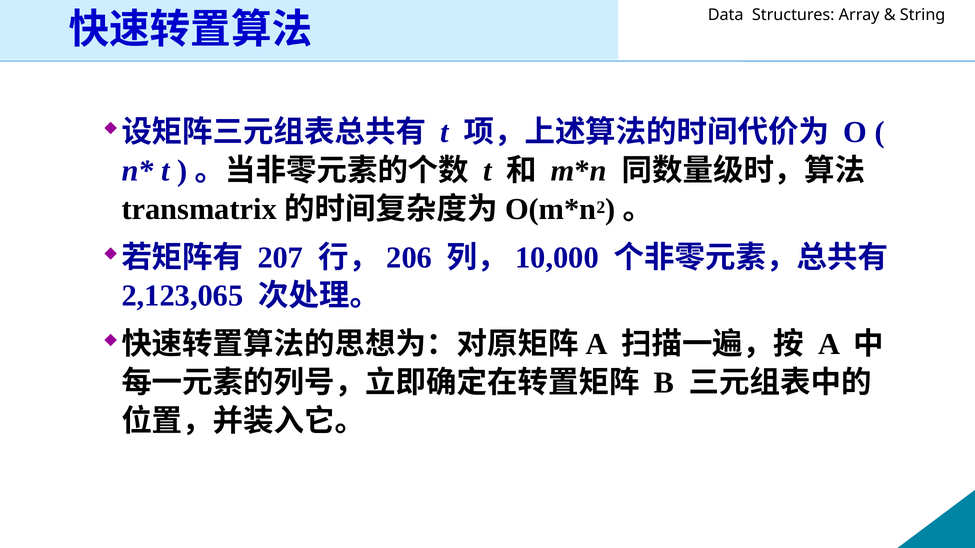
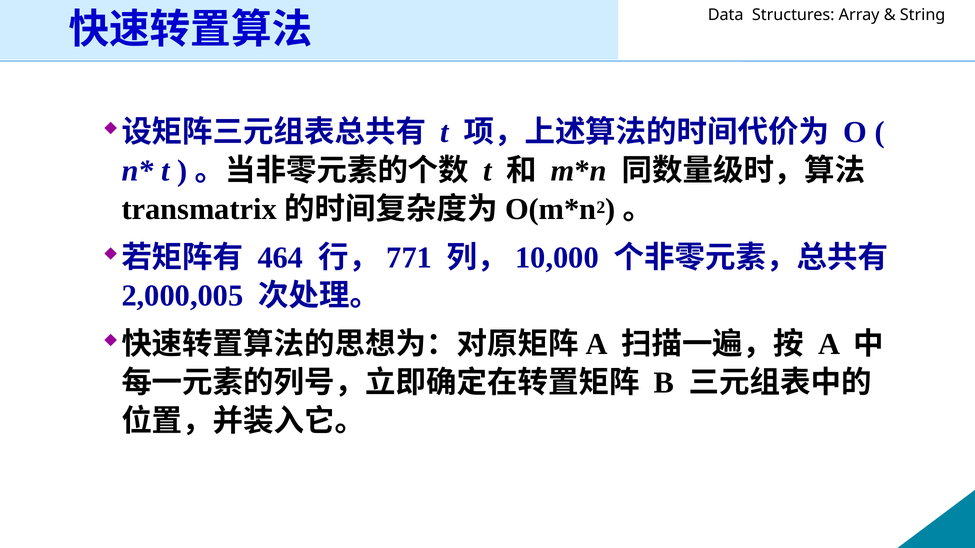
207: 207 -> 464
206: 206 -> 771
2,123,065: 2,123,065 -> 2,000,005
